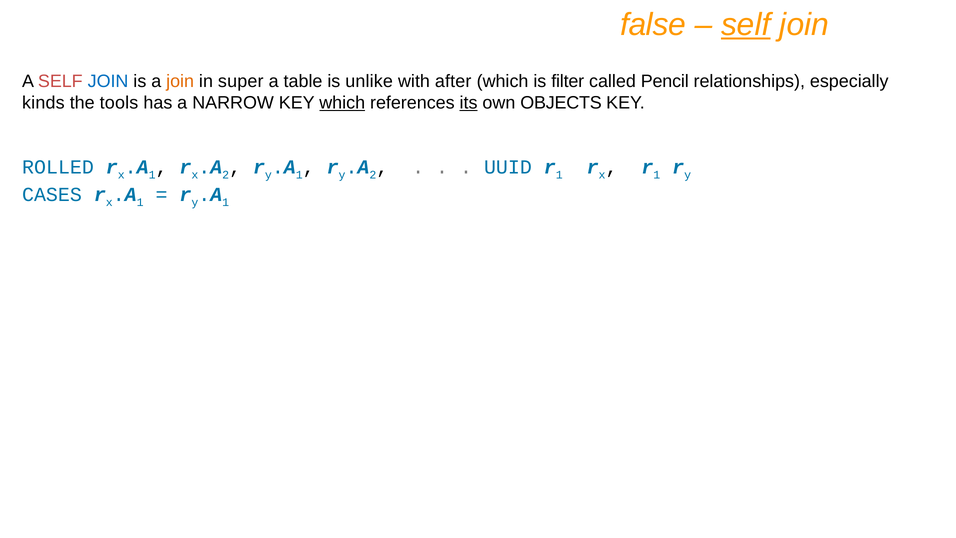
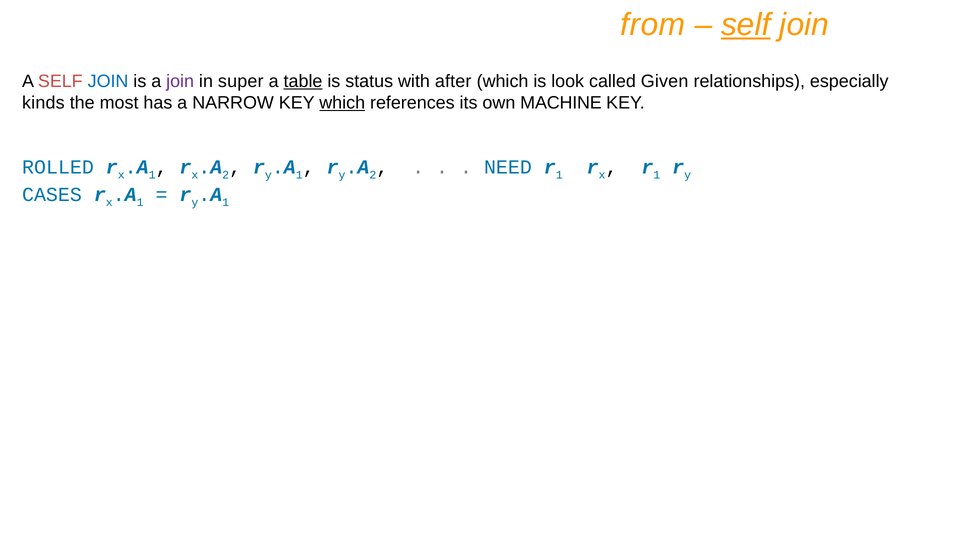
false: false -> from
join at (180, 81) colour: orange -> purple
table underline: none -> present
unlike: unlike -> status
filter: filter -> look
Pencil: Pencil -> Given
tools: tools -> most
its underline: present -> none
OBJECTS: OBJECTS -> MACHINE
UUID: UUID -> NEED
